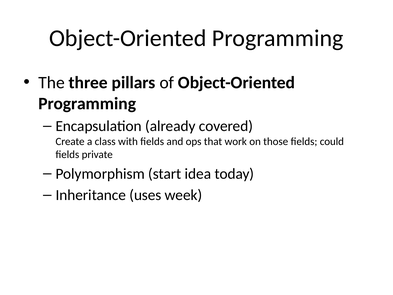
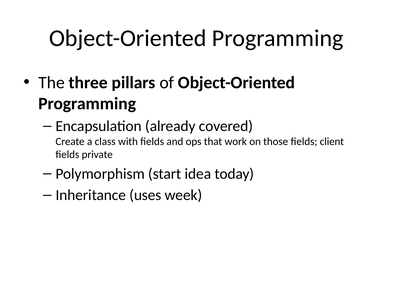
could: could -> client
